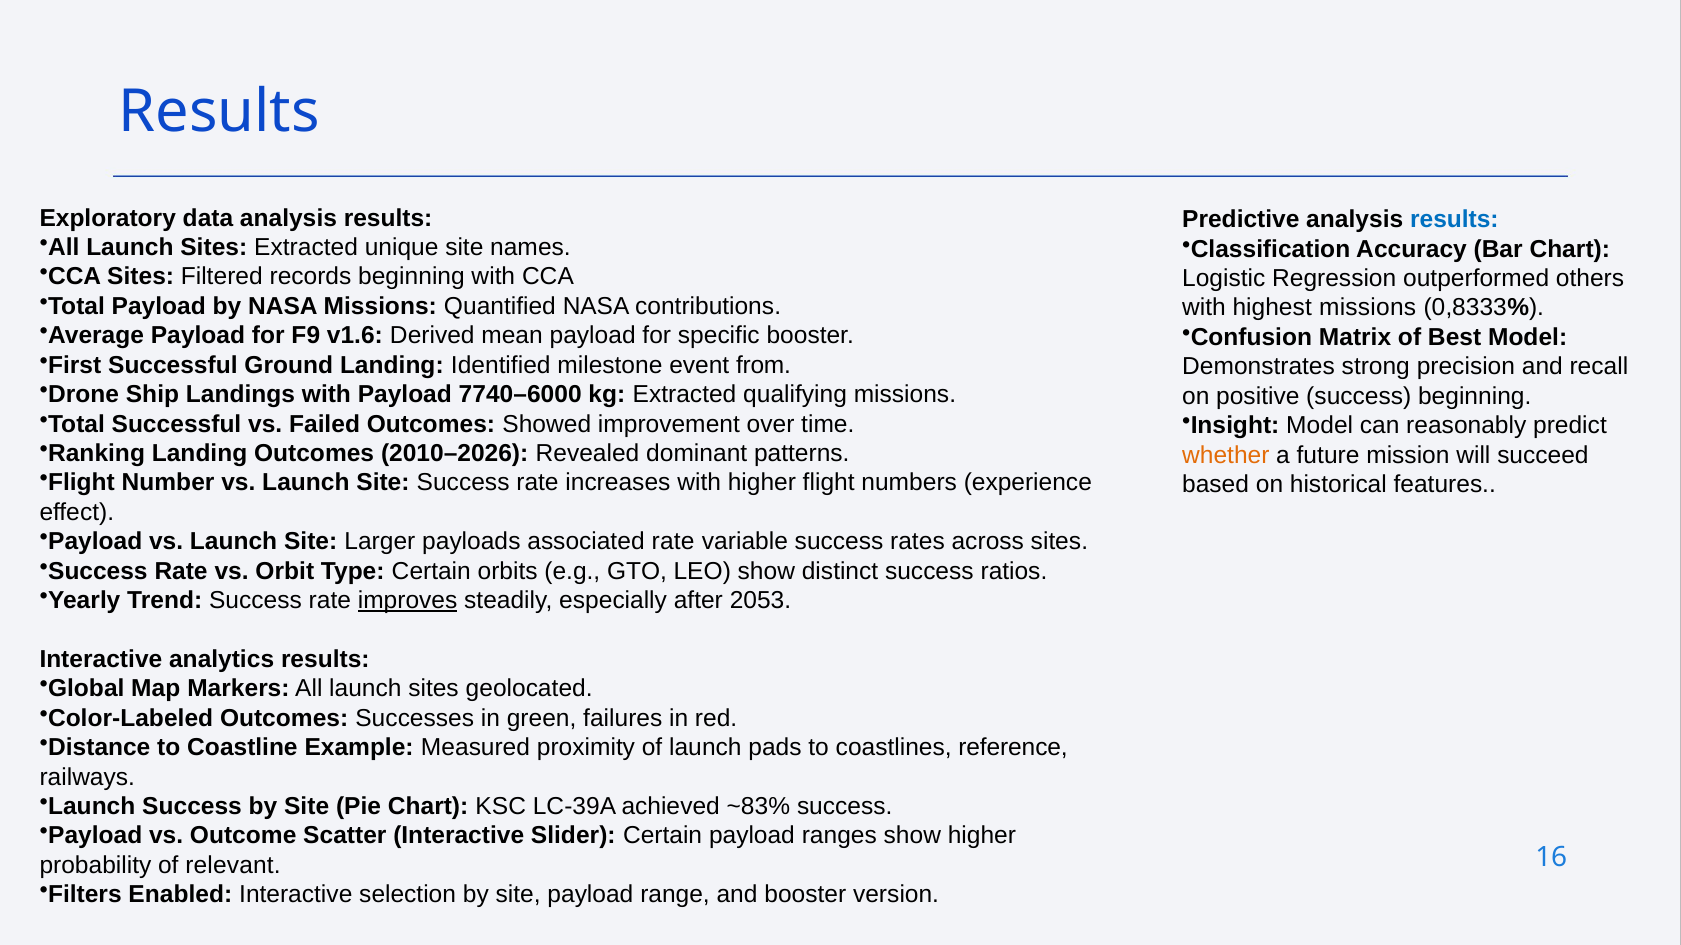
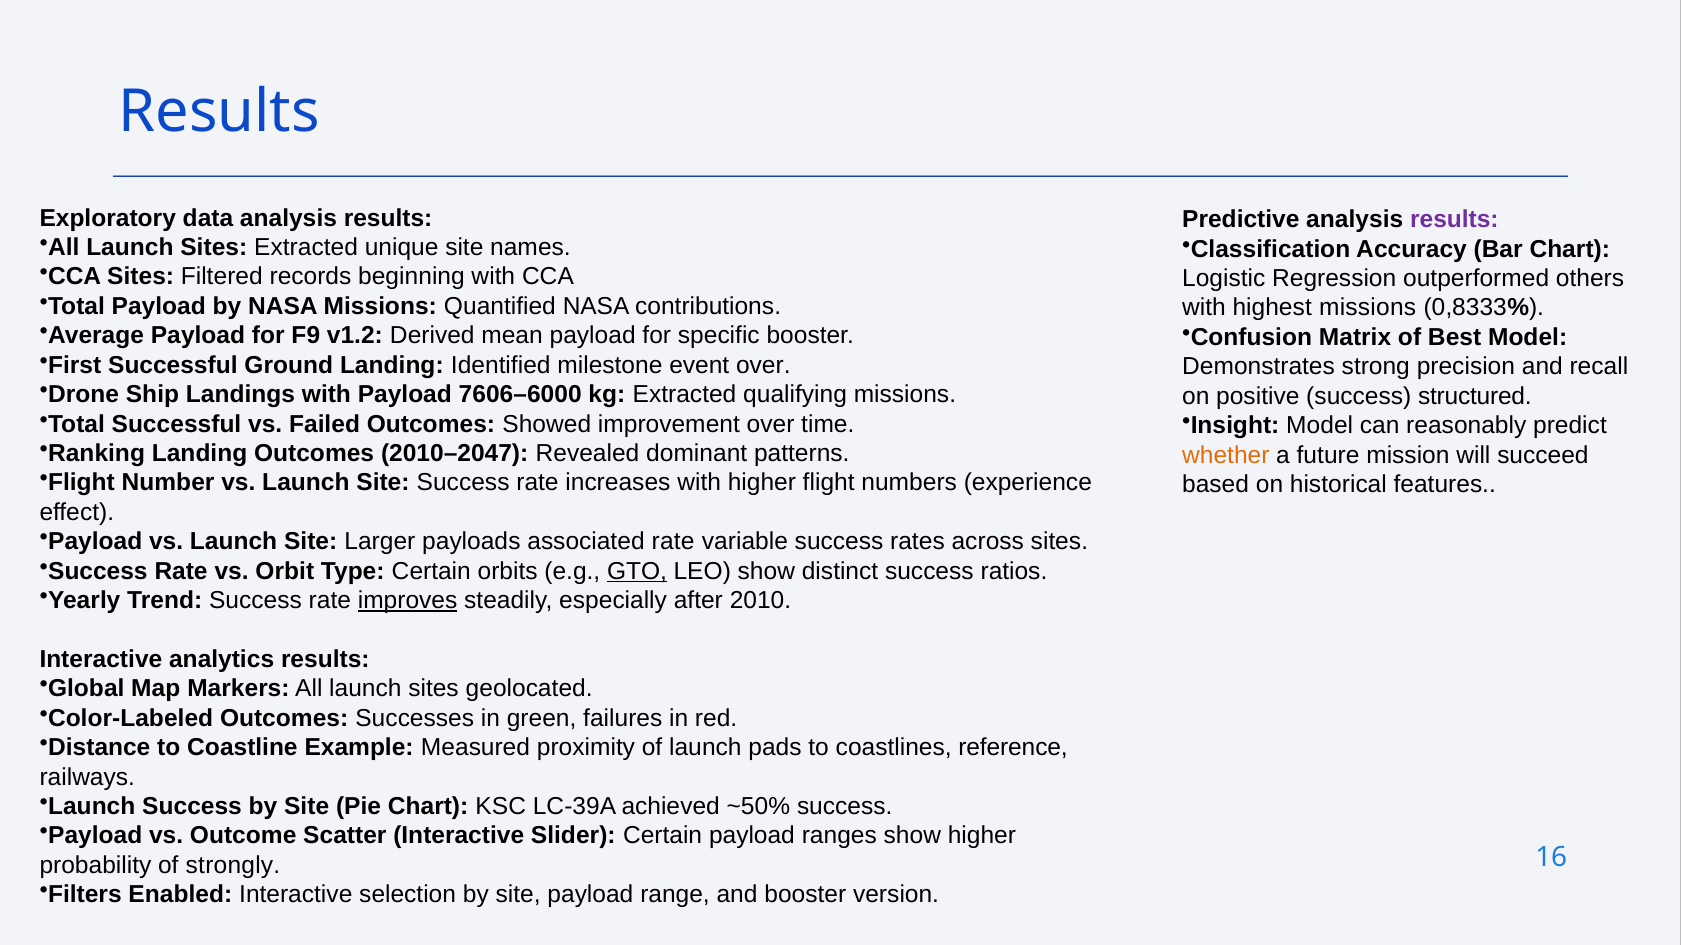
results at (1454, 220) colour: blue -> purple
v1.6: v1.6 -> v1.2
event from: from -> over
7740–6000: 7740–6000 -> 7606–6000
success beginning: beginning -> structured
2010–2026: 2010–2026 -> 2010–2047
GTO underline: none -> present
2053: 2053 -> 2010
~83%: ~83% -> ~50%
relevant: relevant -> strongly
